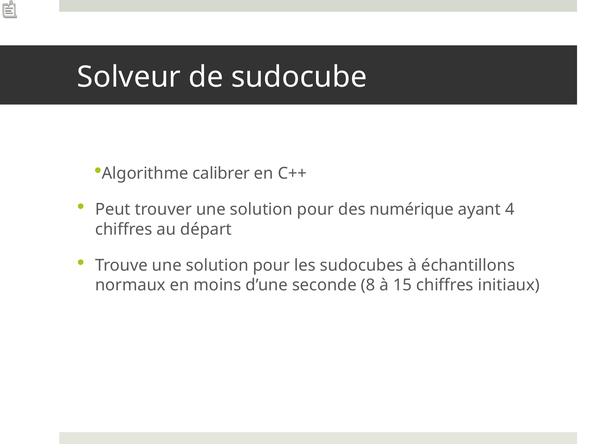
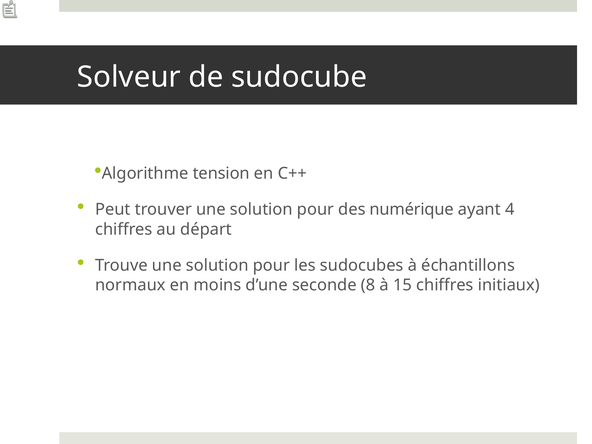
calibrer: calibrer -> tension
